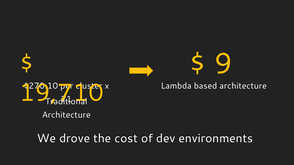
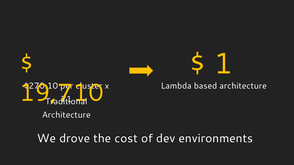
9: 9 -> 1
